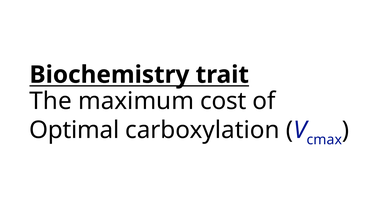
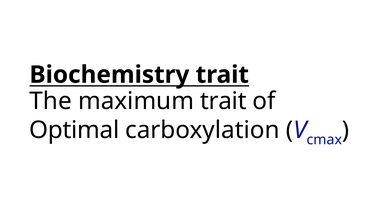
maximum cost: cost -> trait
